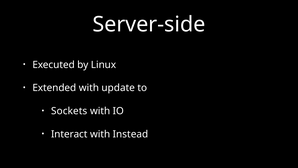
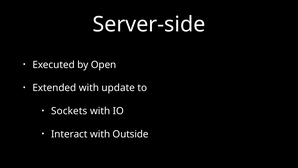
Linux: Linux -> Open
Instead: Instead -> Outside
